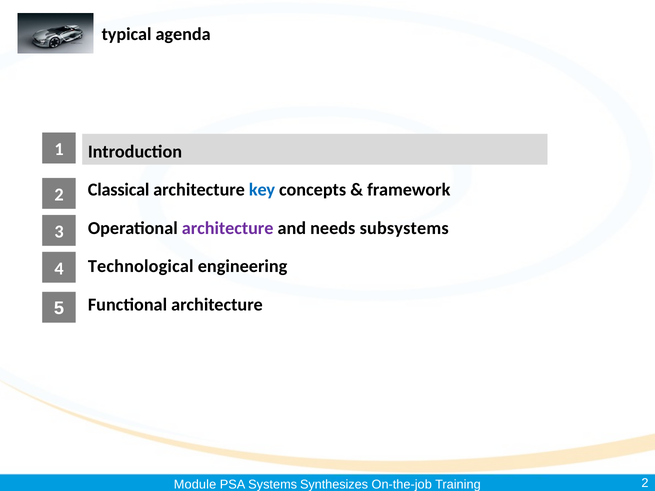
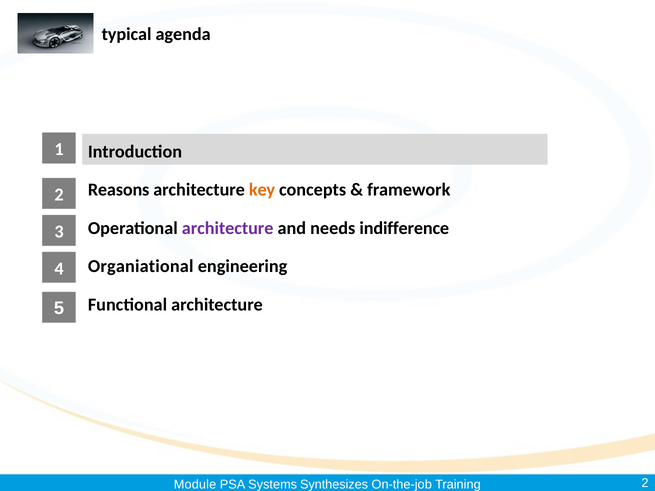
Classical: Classical -> Reasons
key colour: blue -> orange
subsystems: subsystems -> indifference
Technological: Technological -> Organiational
